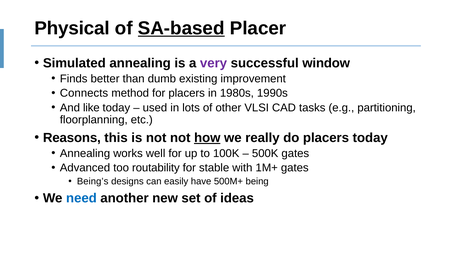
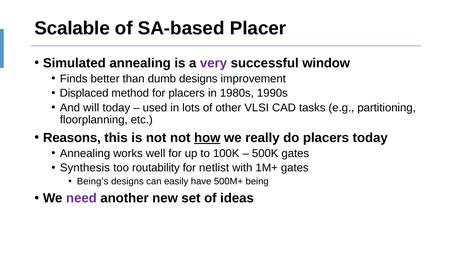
Physical: Physical -> Scalable
SA-based underline: present -> none
dumb existing: existing -> designs
Connects: Connects -> Displaced
like: like -> will
Advanced: Advanced -> Synthesis
stable: stable -> netlist
need colour: blue -> purple
